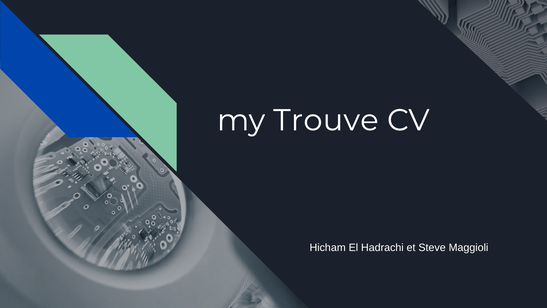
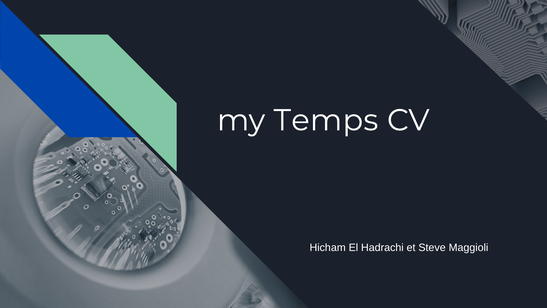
Trouve: Trouve -> Temps
